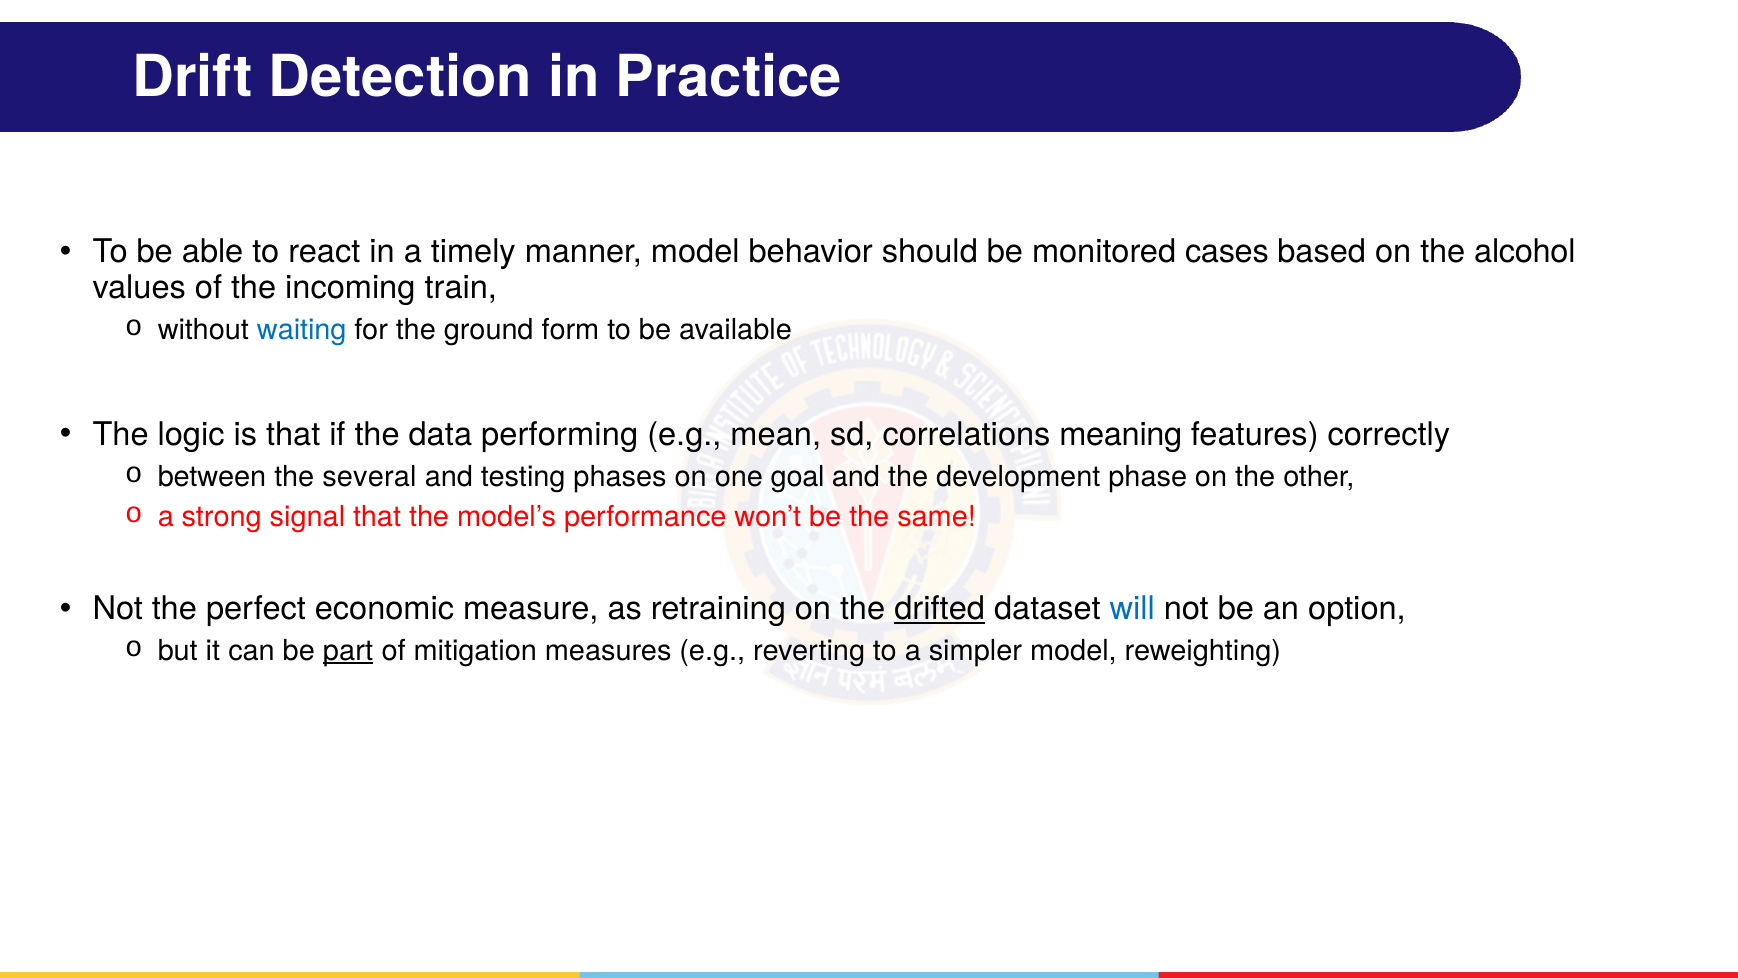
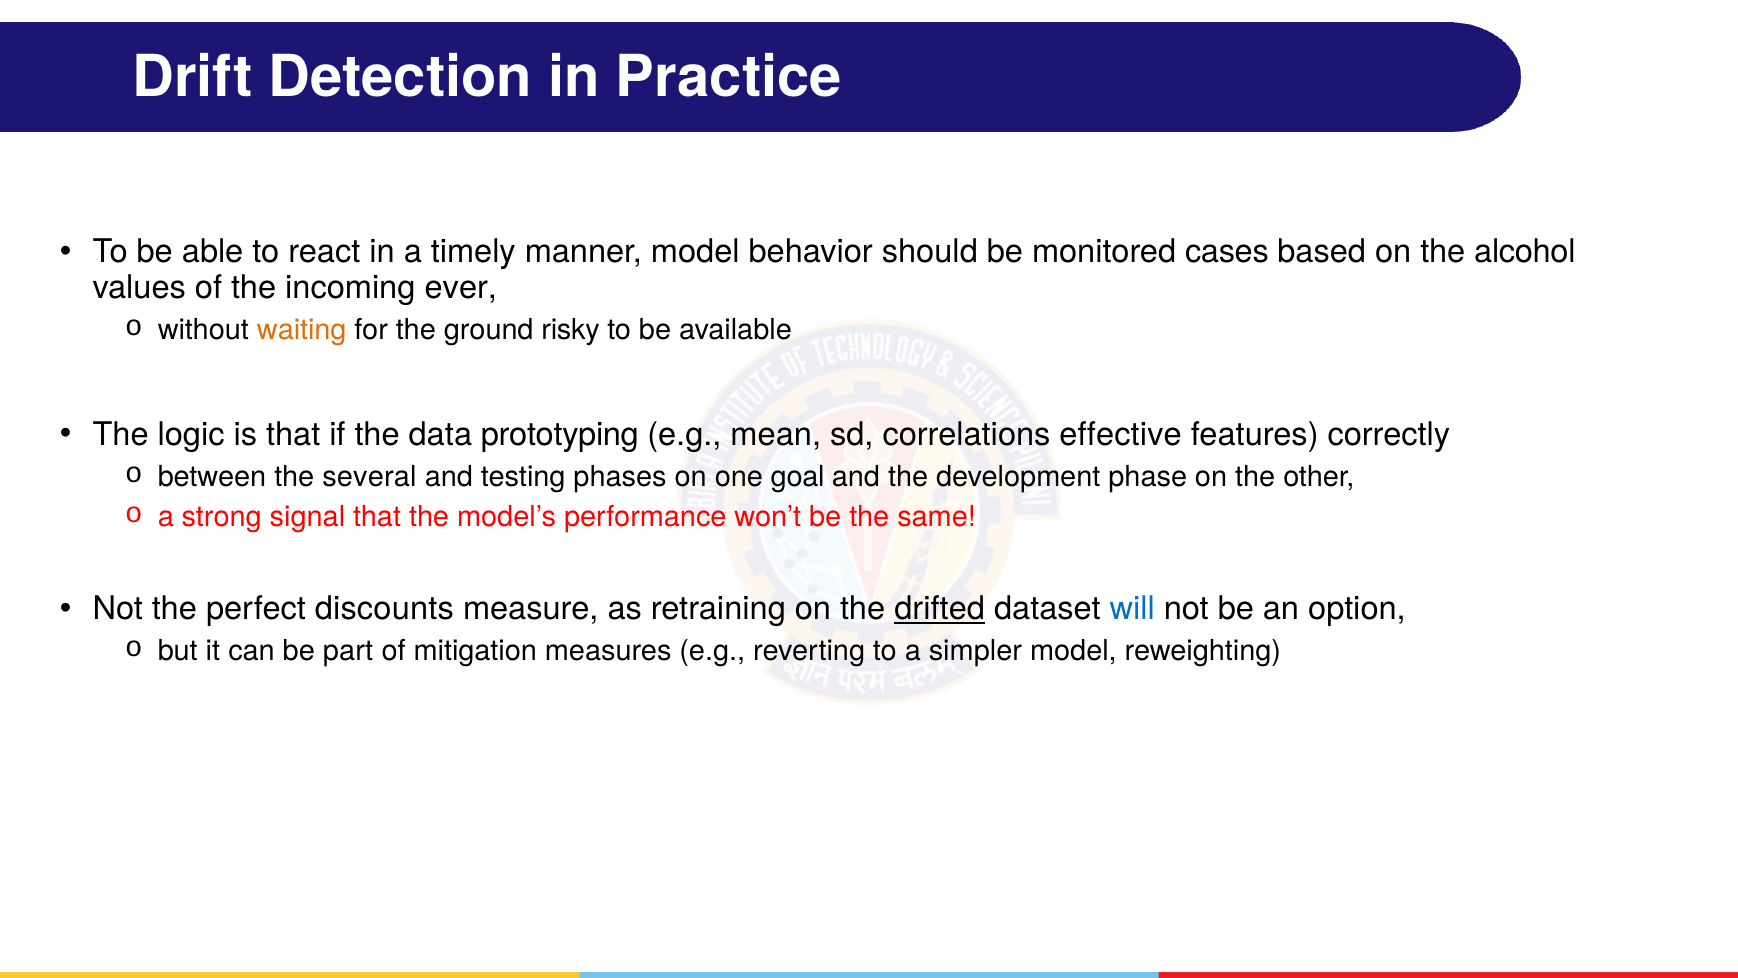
train: train -> ever
waiting colour: blue -> orange
form: form -> risky
performing: performing -> prototyping
meaning: meaning -> effective
economic: economic -> discounts
part underline: present -> none
